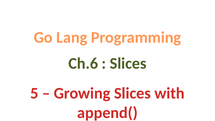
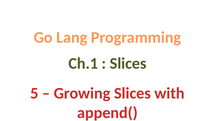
Ch.6: Ch.6 -> Ch.1
